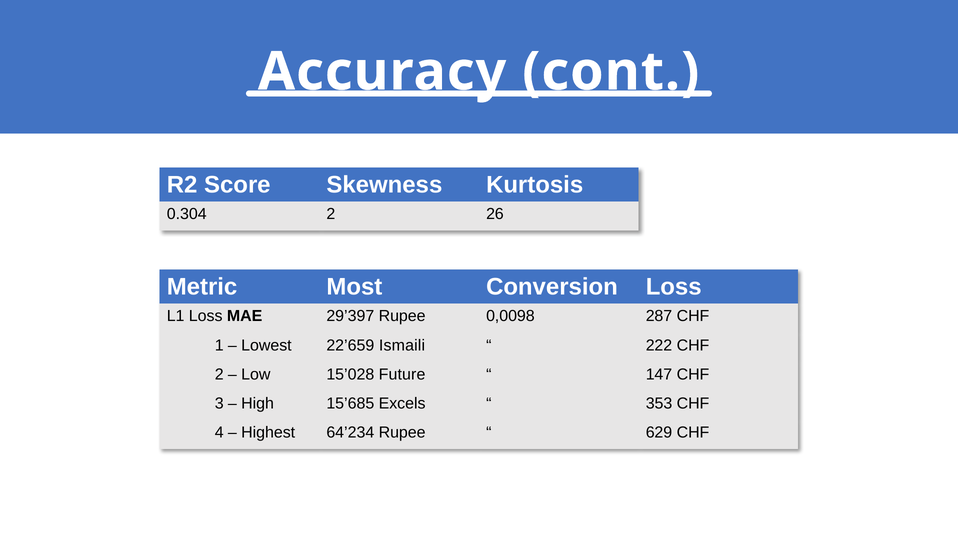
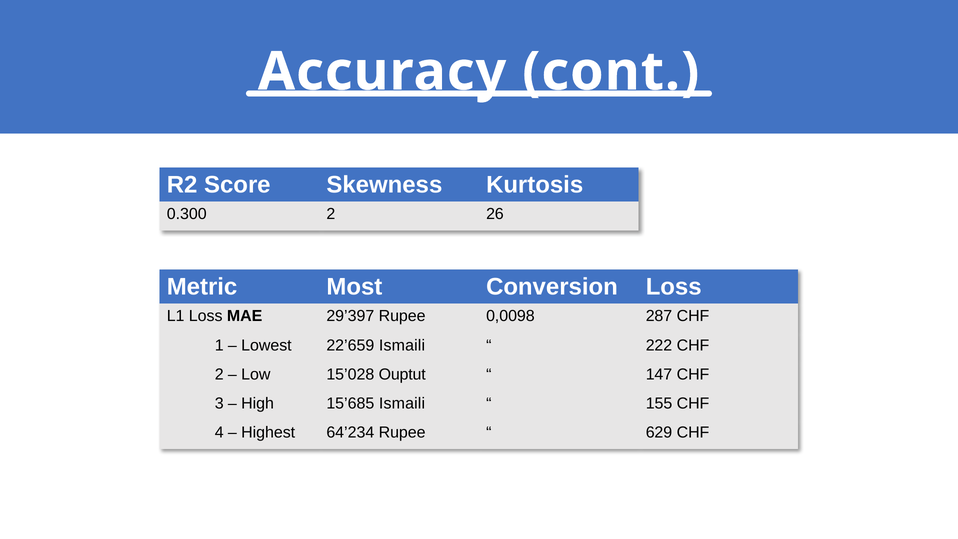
0.304: 0.304 -> 0.300
Future: Future -> Ouptut
15’685 Excels: Excels -> Ismaili
353: 353 -> 155
